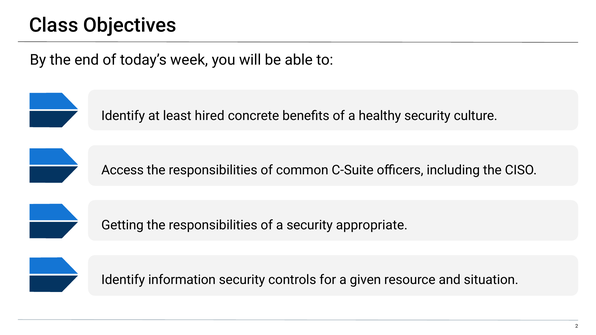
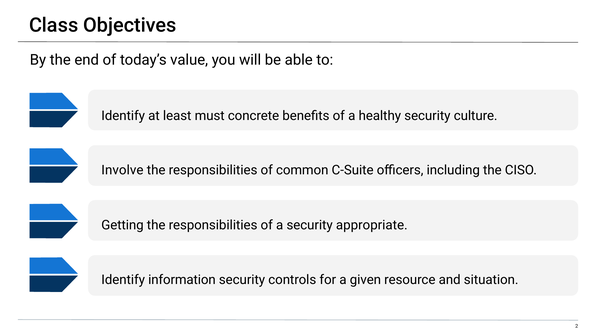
week: week -> value
hired: hired -> must
Access: Access -> Involve
